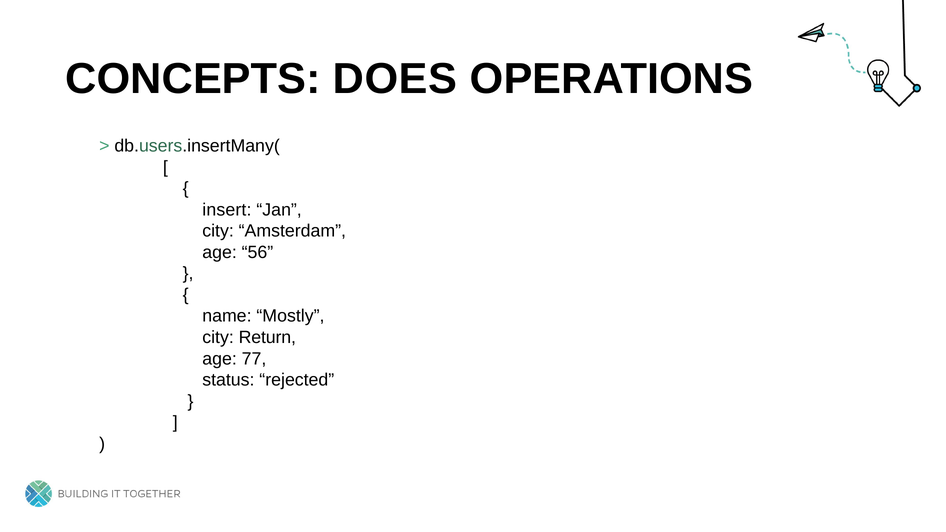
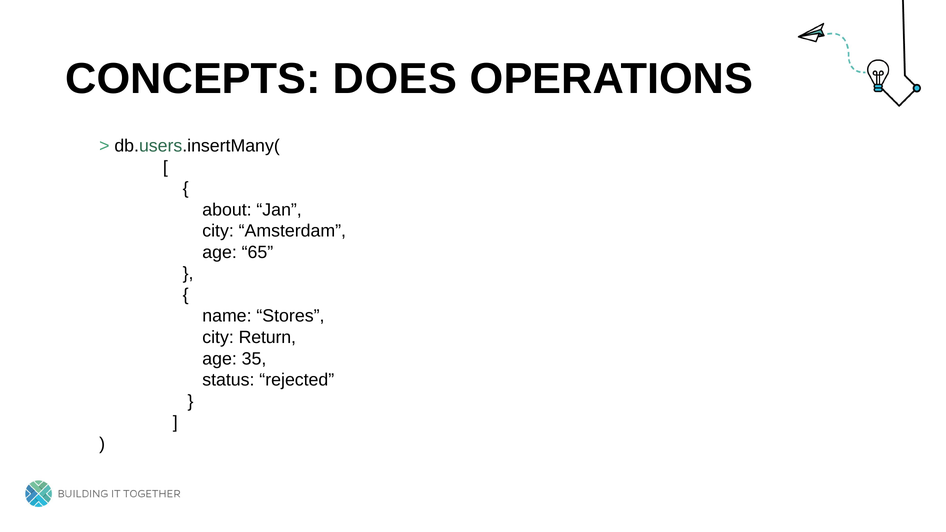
insert: insert -> about
56: 56 -> 65
Mostly: Mostly -> Stores
77: 77 -> 35
